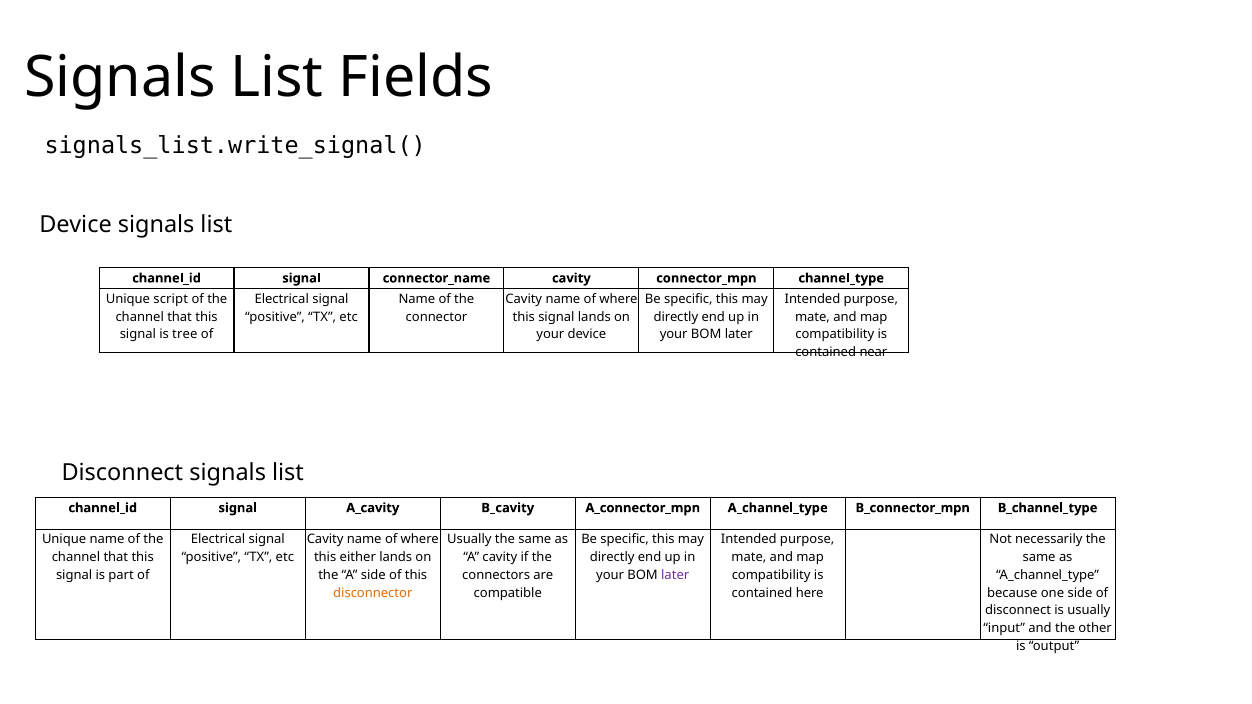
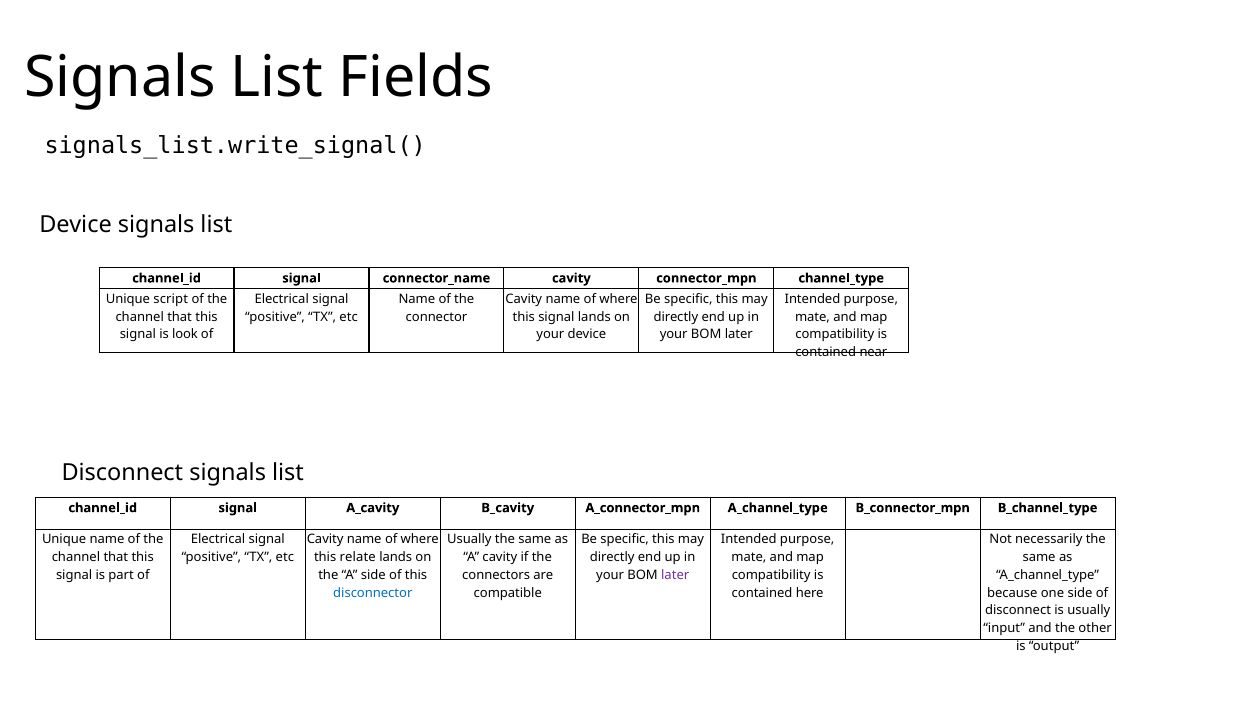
tree: tree -> look
either: either -> relate
disconnector colour: orange -> blue
